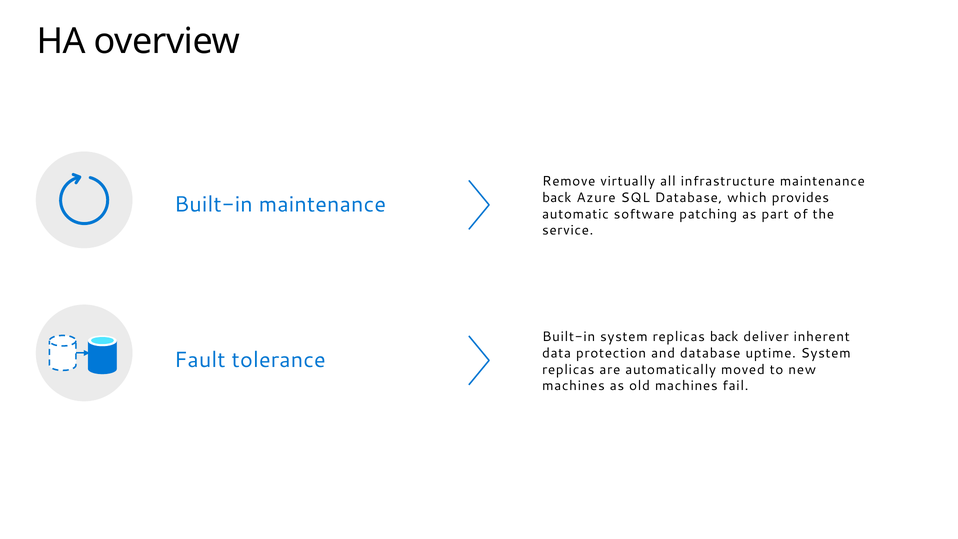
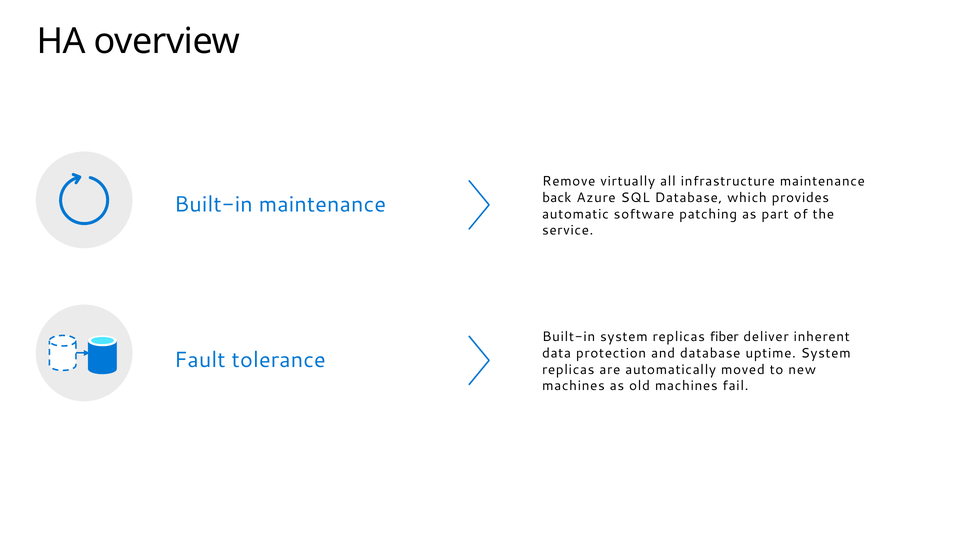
replicas back: back -> fiber
